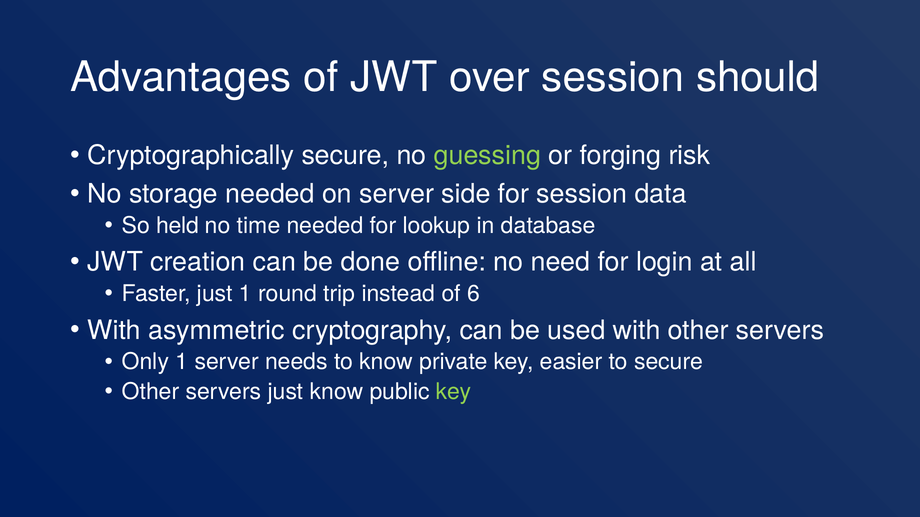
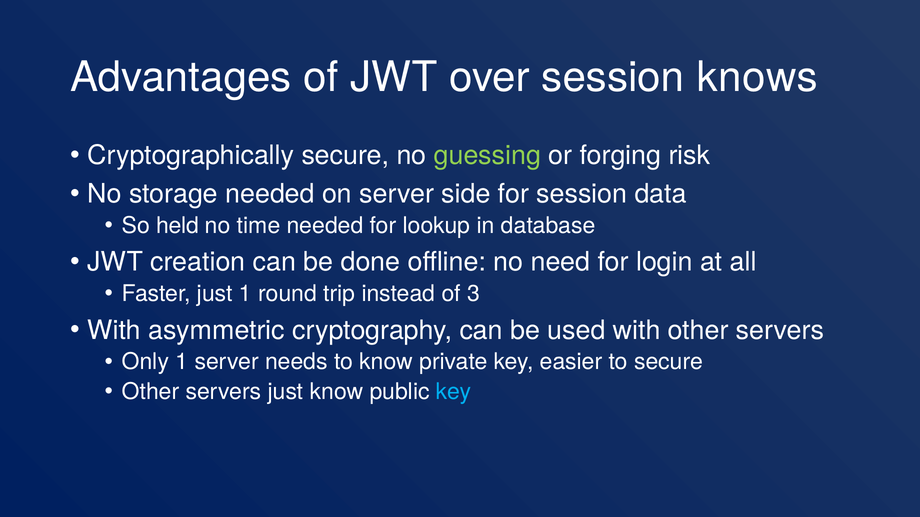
should: should -> knows
6: 6 -> 3
key at (454, 392) colour: light green -> light blue
